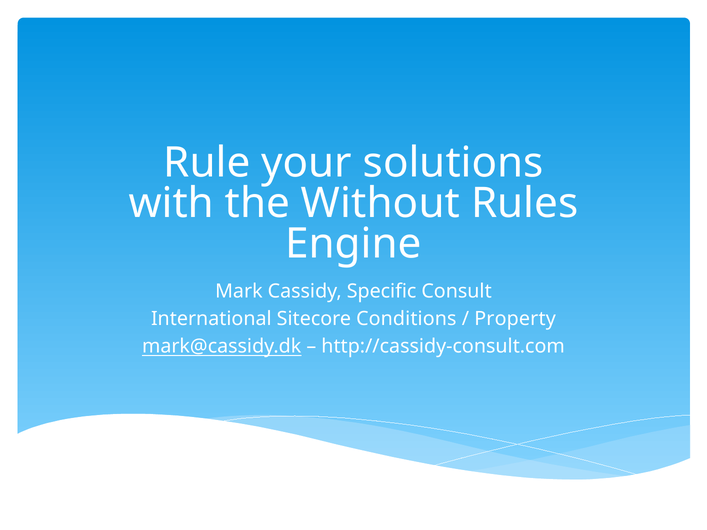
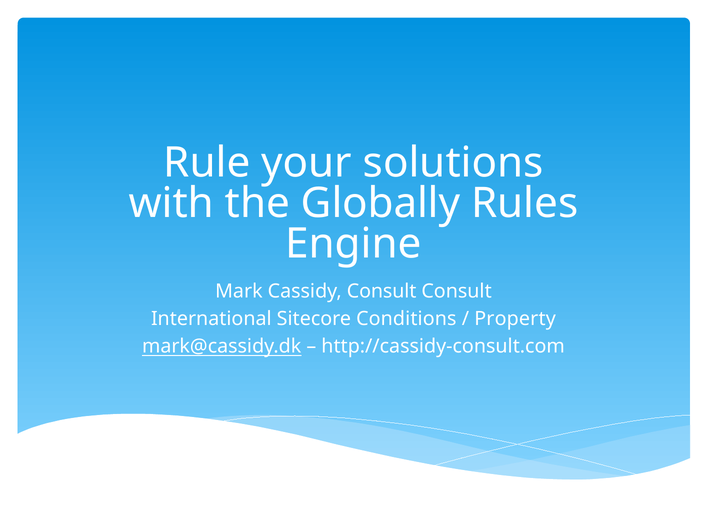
Without: Without -> Globally
Cassidy Specific: Specific -> Consult
